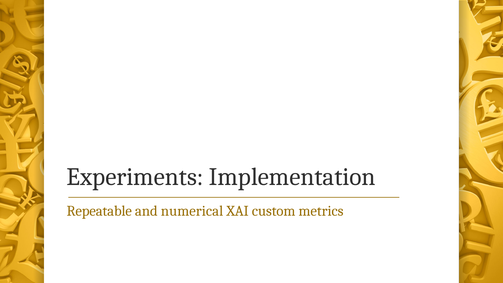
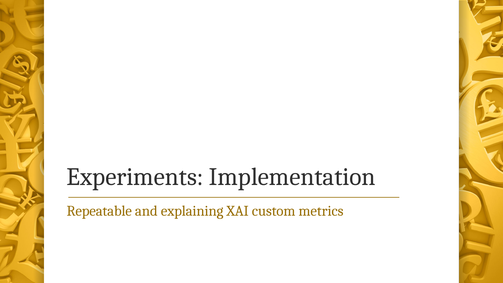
numerical: numerical -> explaining
